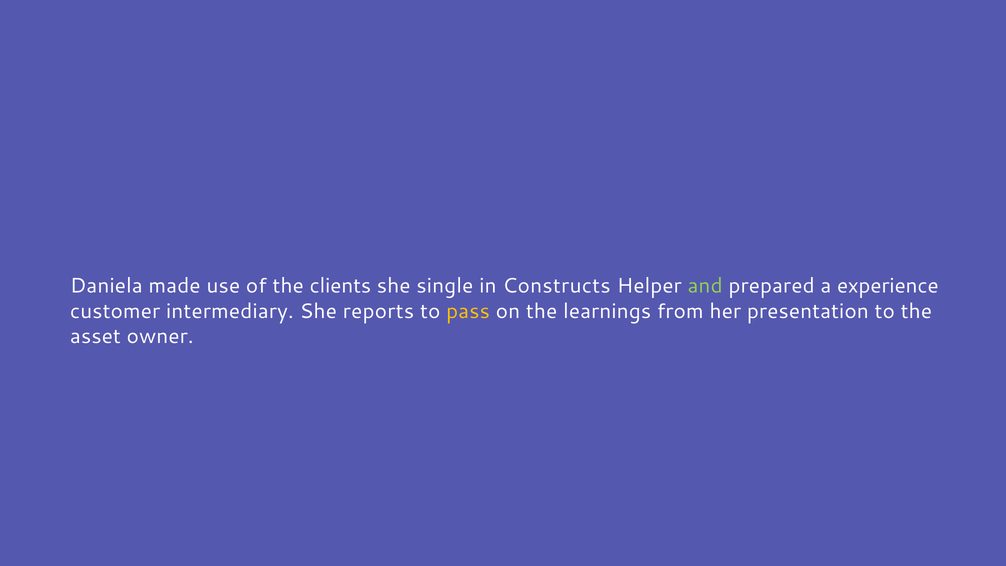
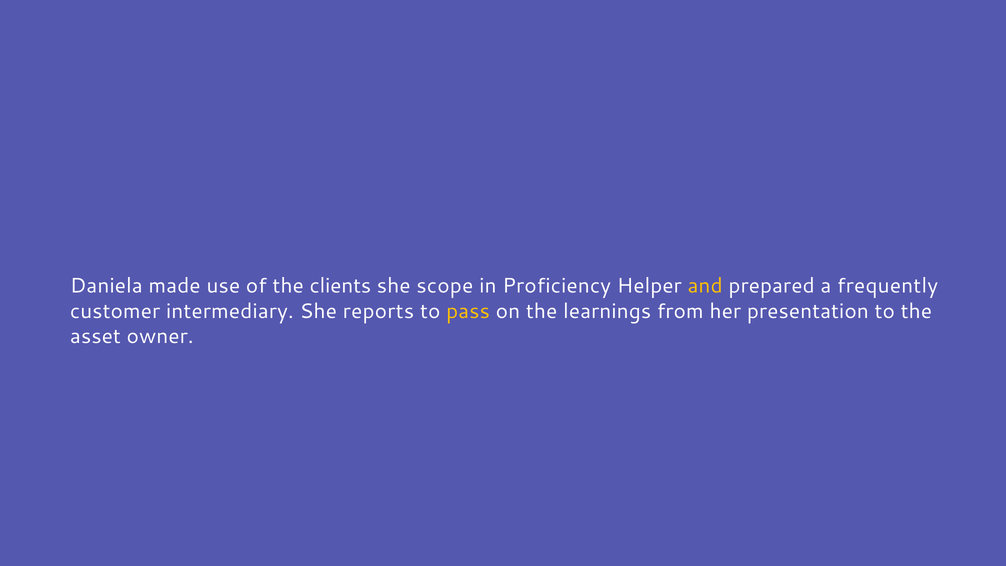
single: single -> scope
Constructs: Constructs -> Proficiency
and colour: light green -> yellow
experience: experience -> frequently
